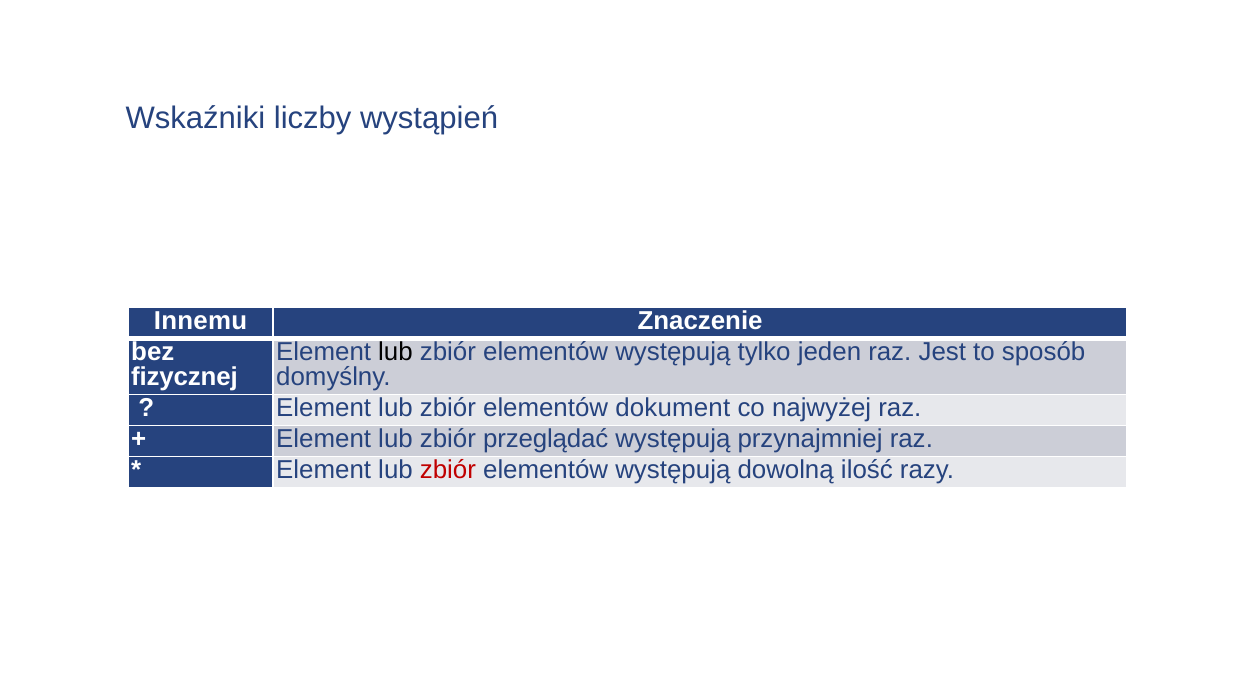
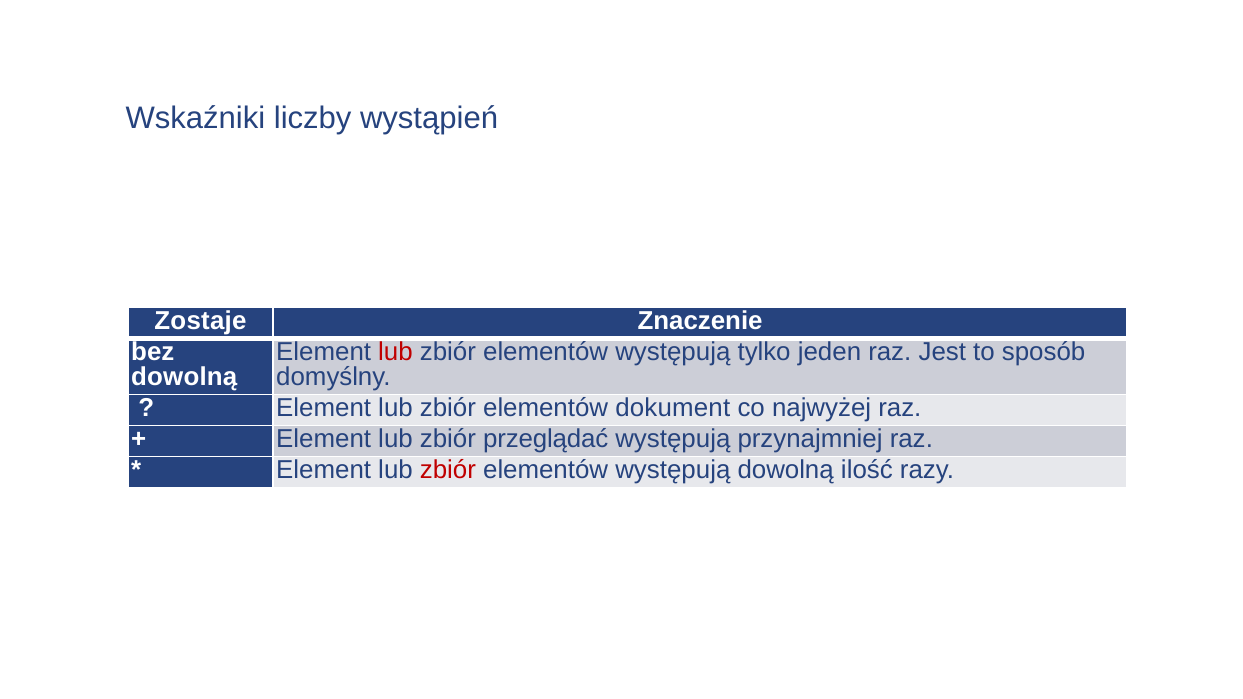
Innemu: Innemu -> Zostaje
lub at (395, 352) colour: black -> red
fizycznej at (184, 377): fizycznej -> dowolną
